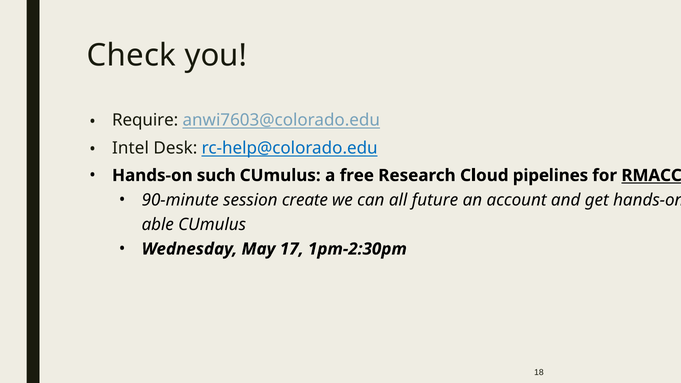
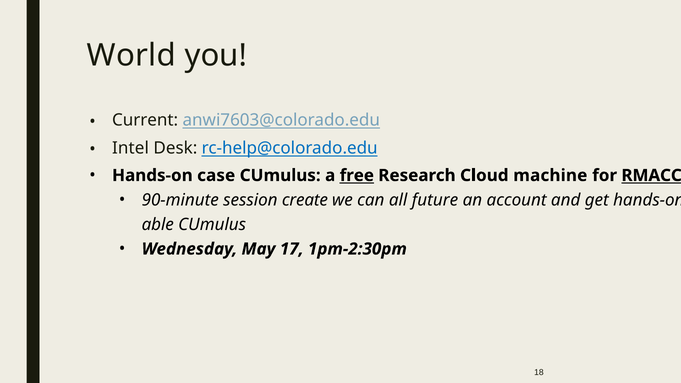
Check: Check -> World
Require: Require -> Current
such: such -> case
free underline: none -> present
pipelines: pipelines -> machine
